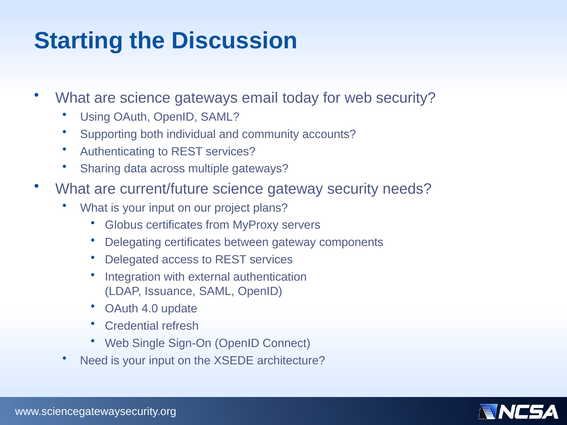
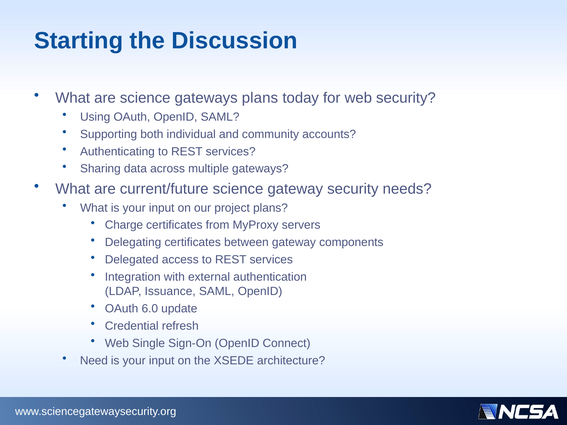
gateways email: email -> plans
Globus: Globus -> Charge
4.0: 4.0 -> 6.0
